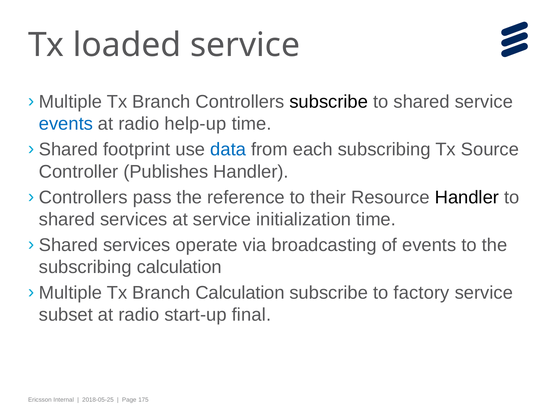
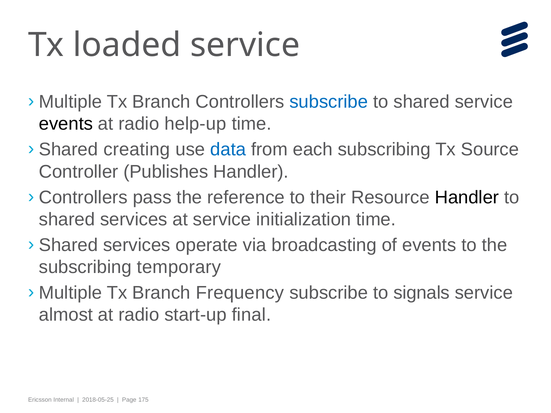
subscribe at (329, 102) colour: black -> blue
events at (66, 124) colour: blue -> black
footprint: footprint -> creating
subscribing calculation: calculation -> temporary
Branch Calculation: Calculation -> Frequency
factory: factory -> signals
subset: subset -> almost
